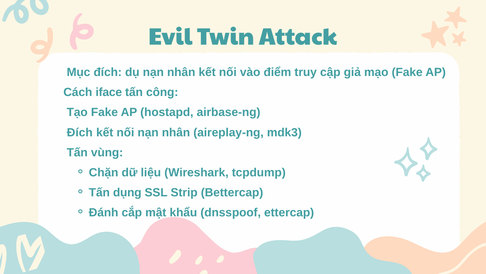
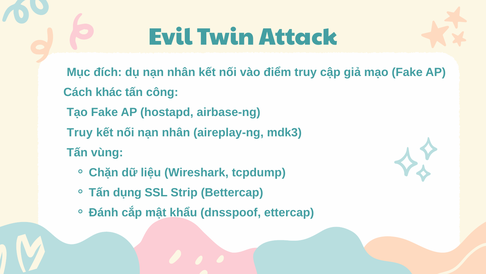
iface: iface -> khác
Đích at (80, 132): Đích -> Truy
